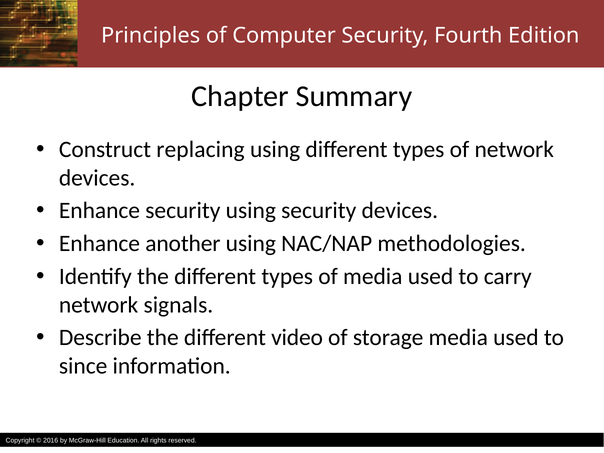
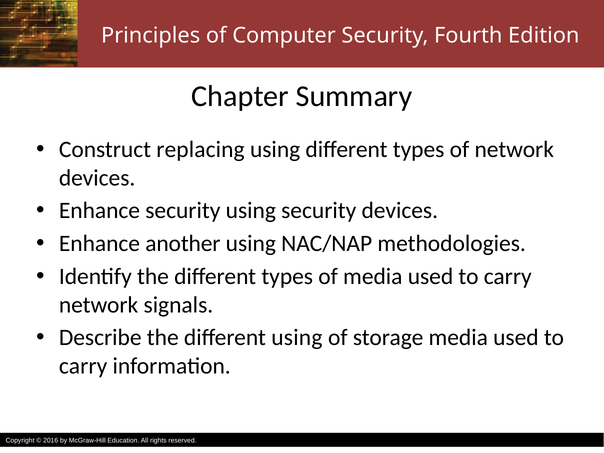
different video: video -> using
since at (83, 366): since -> carry
